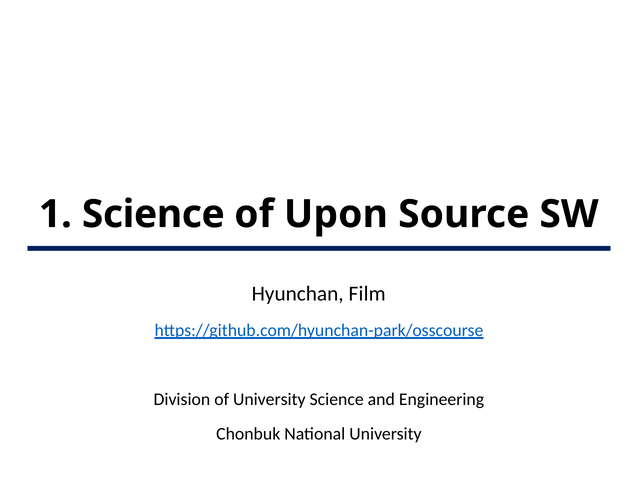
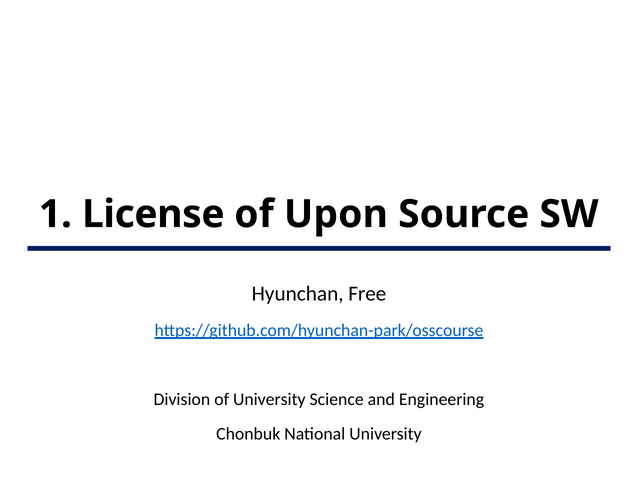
1 Science: Science -> License
Film: Film -> Free
